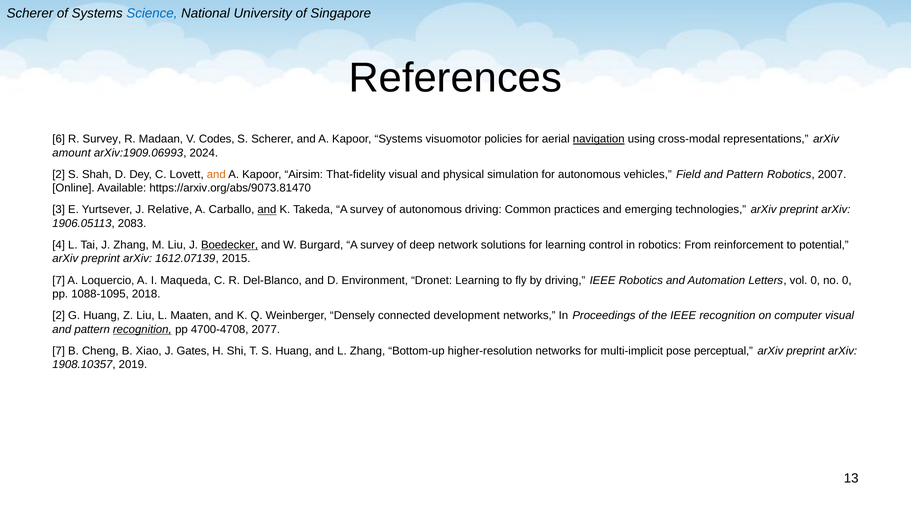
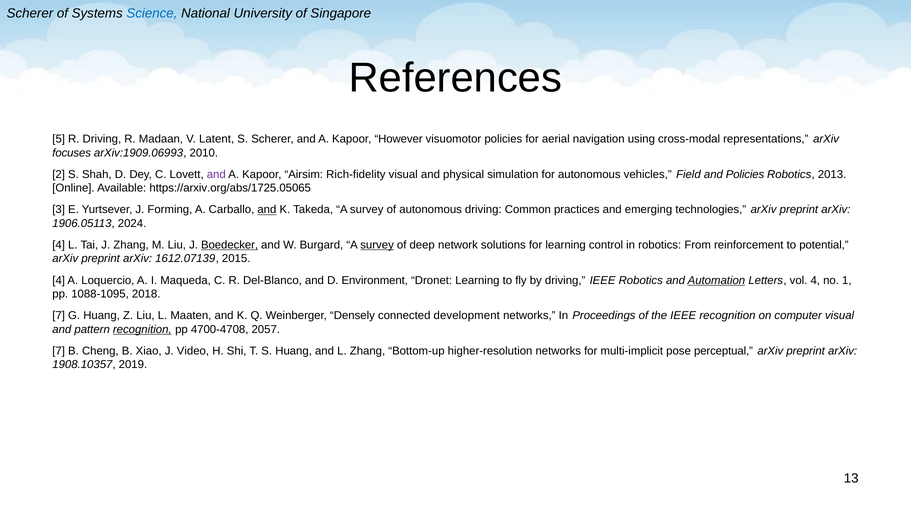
6: 6 -> 5
R Survey: Survey -> Driving
Codes: Codes -> Latent
Kapoor Systems: Systems -> However
navigation underline: present -> none
amount: amount -> focuses
2024: 2024 -> 2010
and at (216, 175) colour: orange -> purple
That-fidelity: That-fidelity -> Rich-fidelity
Field and Pattern: Pattern -> Policies
2007: 2007 -> 2013
https://arxiv.org/abs/9073.81470: https://arxiv.org/abs/9073.81470 -> https://arxiv.org/abs/1725.05065
Relative: Relative -> Forming
2083: 2083 -> 2024
survey at (377, 245) underline: none -> present
7 at (59, 281): 7 -> 4
Automation underline: none -> present
vol 0: 0 -> 4
no 0: 0 -> 1
2 at (59, 316): 2 -> 7
2077: 2077 -> 2057
Gates: Gates -> Video
